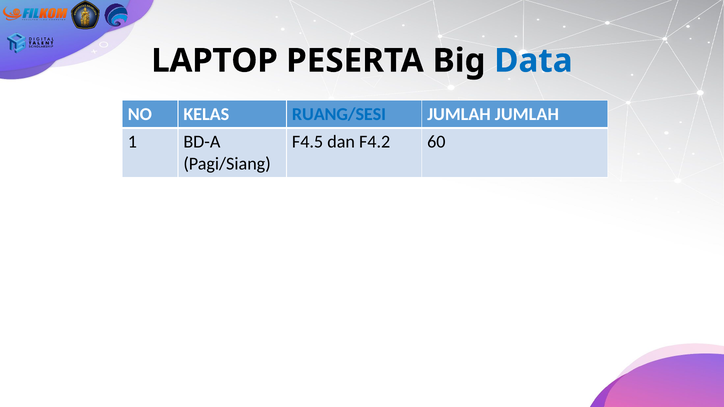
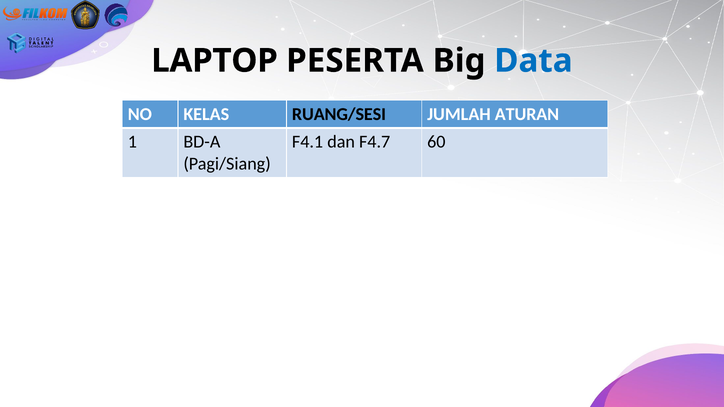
RUANG/SESI colour: blue -> black
JUMLAH JUMLAH: JUMLAH -> ATURAN
F4.5: F4.5 -> F4.1
F4.2: F4.2 -> F4.7
